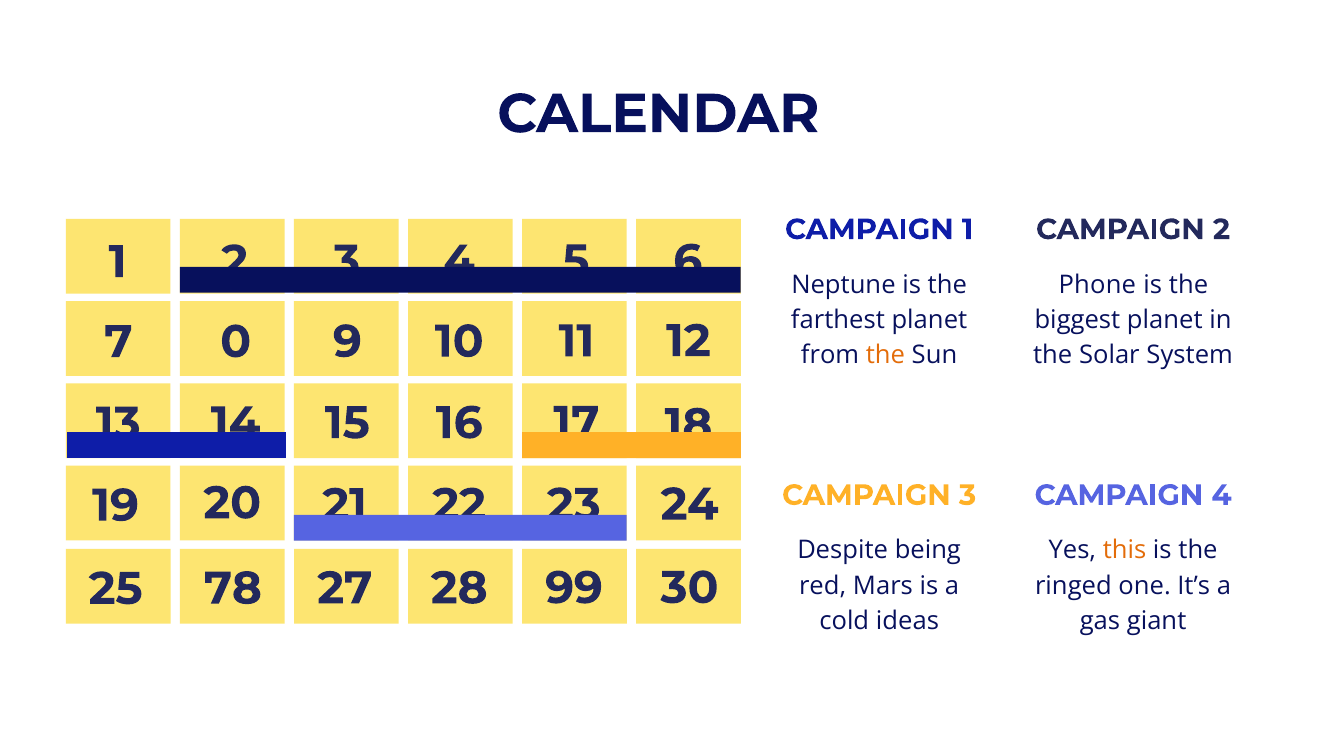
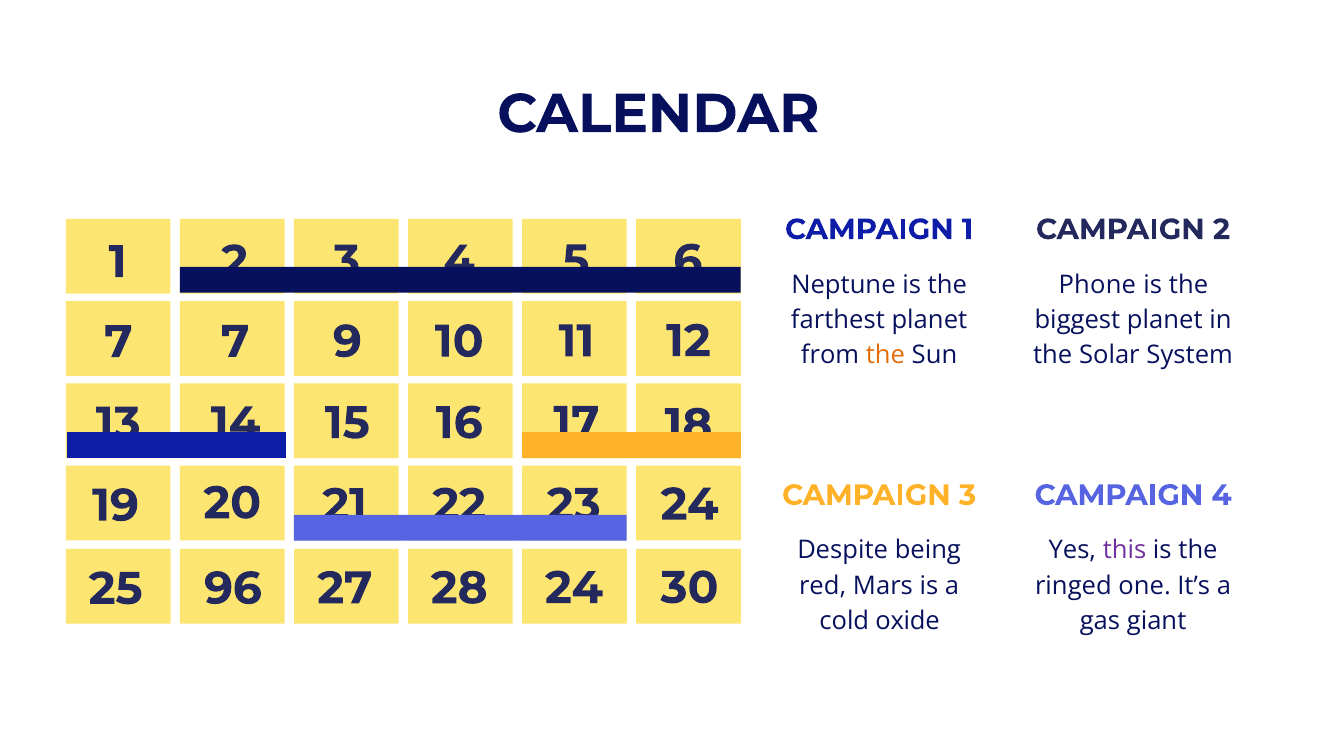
7 0: 0 -> 7
this colour: orange -> purple
78: 78 -> 96
28 99: 99 -> 24
ideas: ideas -> oxide
